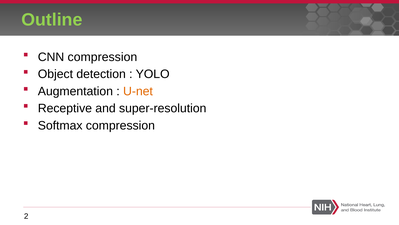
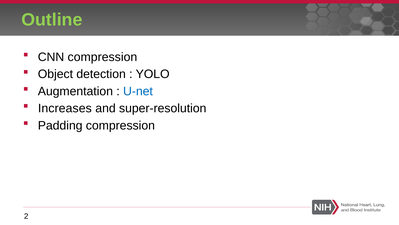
U-net colour: orange -> blue
Receptive: Receptive -> Increases
Softmax: Softmax -> Padding
